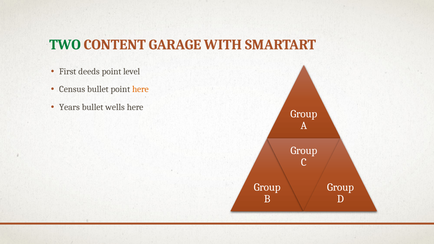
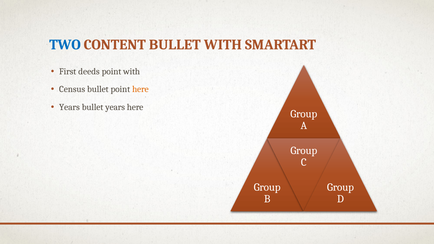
TWO colour: green -> blue
CONTENT GARAGE: GARAGE -> BULLET
point level: level -> with
bullet wells: wells -> years
